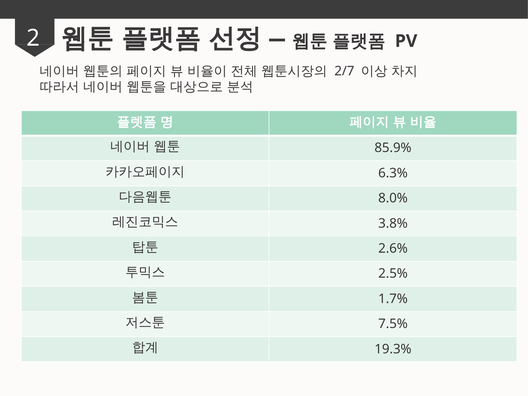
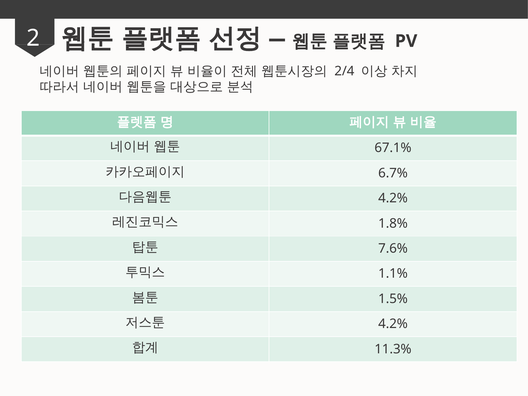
2/7: 2/7 -> 2/4
85.9%: 85.9% -> 67.1%
6.3%: 6.3% -> 6.7%
8.0% at (393, 198): 8.0% -> 4.2%
3.8%: 3.8% -> 1.8%
2.6%: 2.6% -> 7.6%
2.5%: 2.5% -> 1.1%
1.7%: 1.7% -> 1.5%
7.5% at (393, 324): 7.5% -> 4.2%
19.3%: 19.3% -> 11.3%
